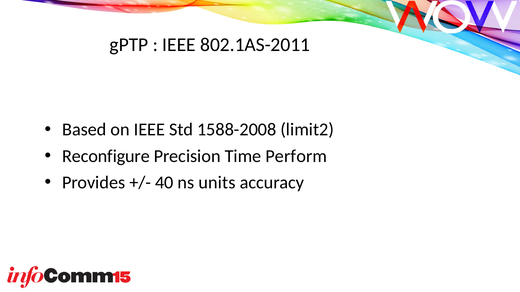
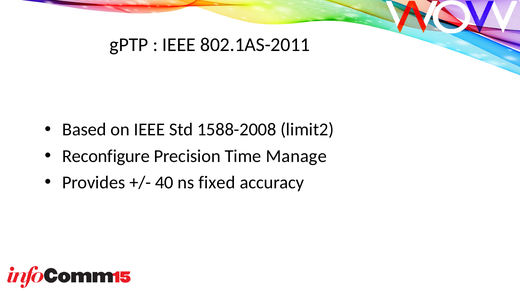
Perform: Perform -> Manage
units: units -> fixed
